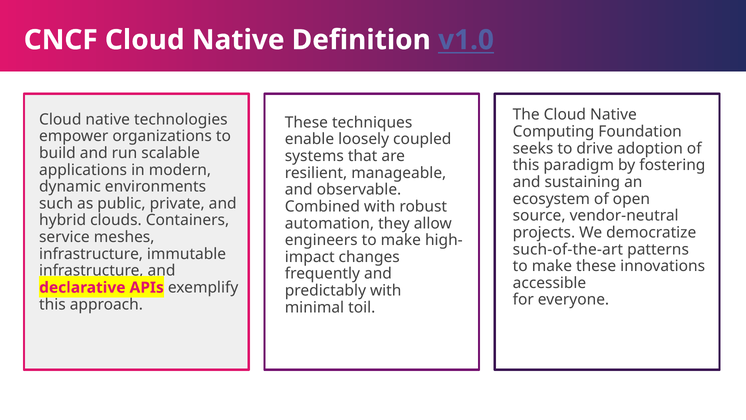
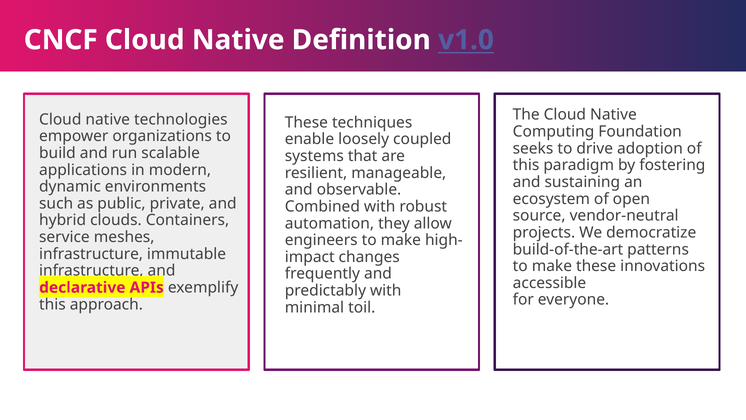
such-of-the-art: such-of-the-art -> build-of-the-art
